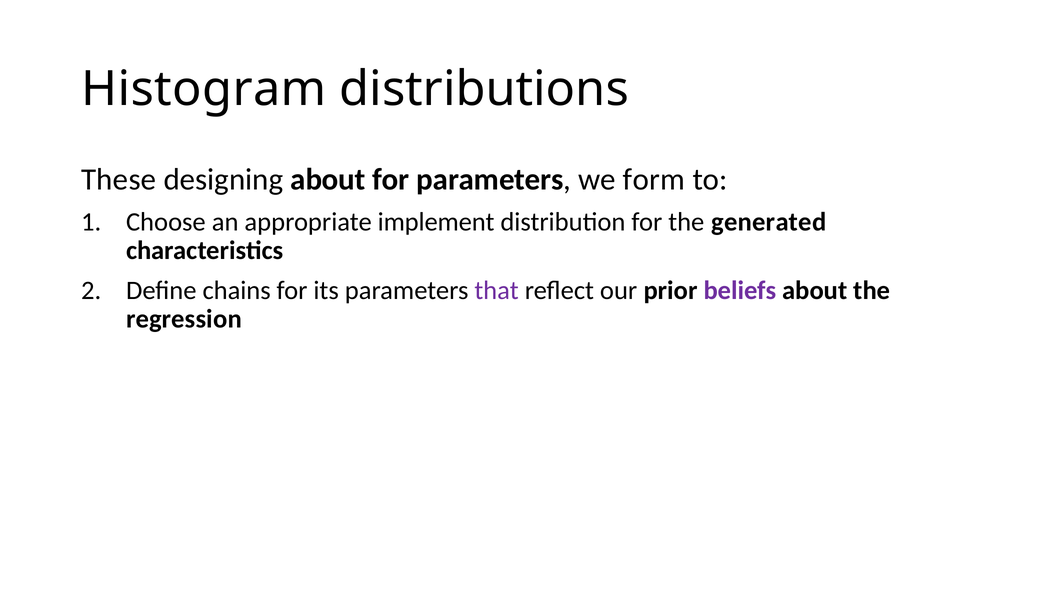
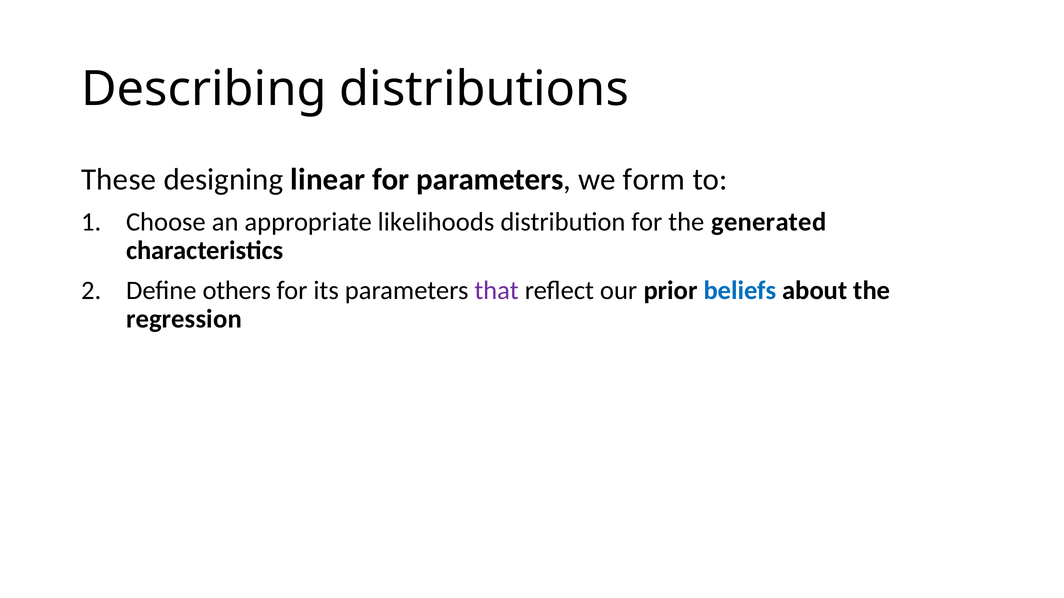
Histogram: Histogram -> Describing
designing about: about -> linear
implement: implement -> likelihoods
chains: chains -> others
beliefs colour: purple -> blue
